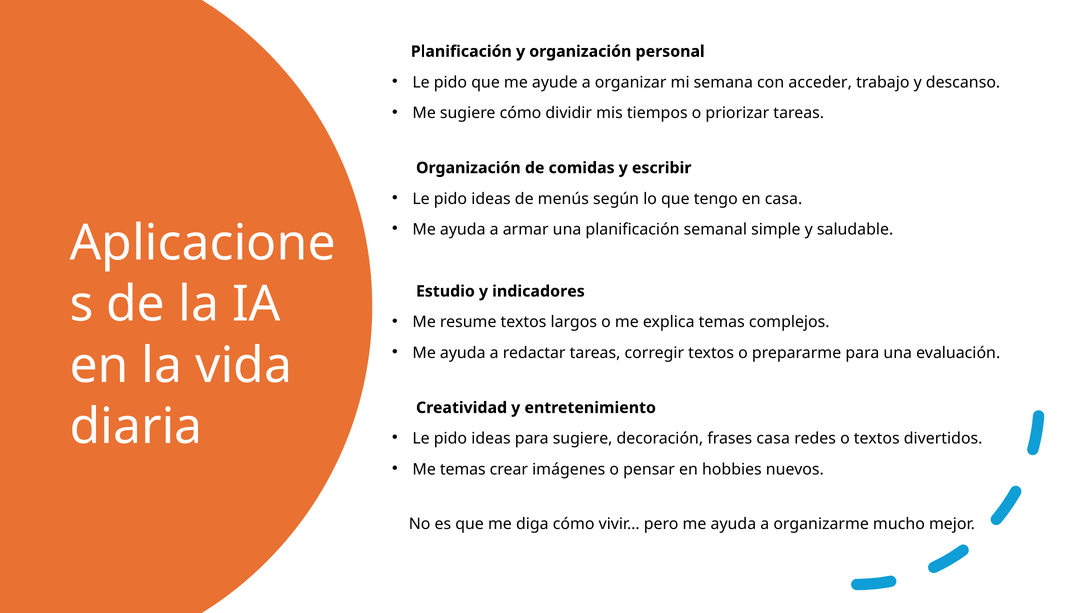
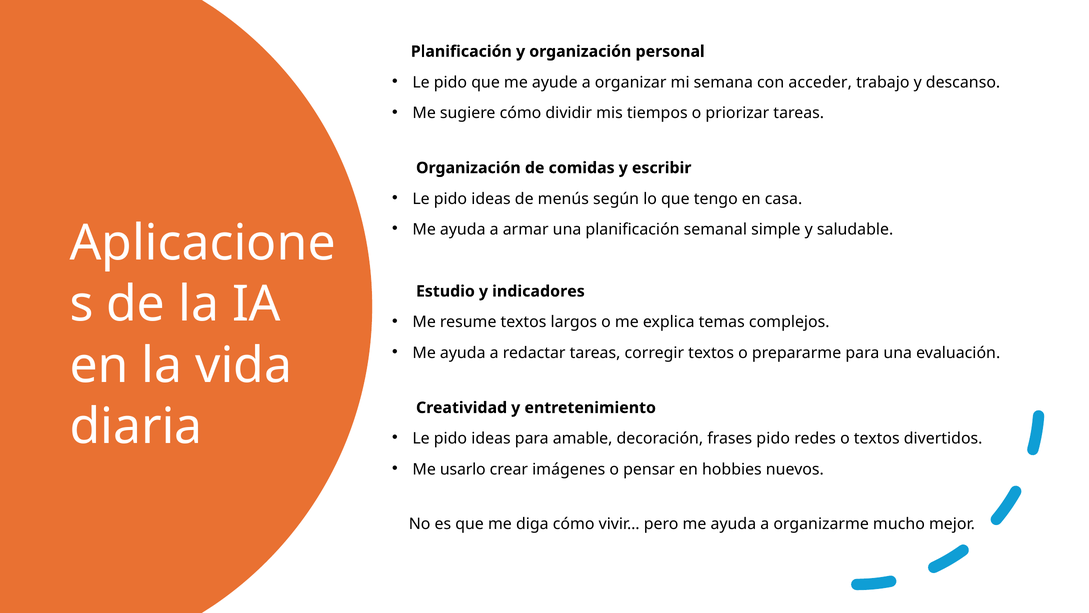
para sugiere: sugiere -> amable
frases casa: casa -> pido
Me temas: temas -> usarlo
